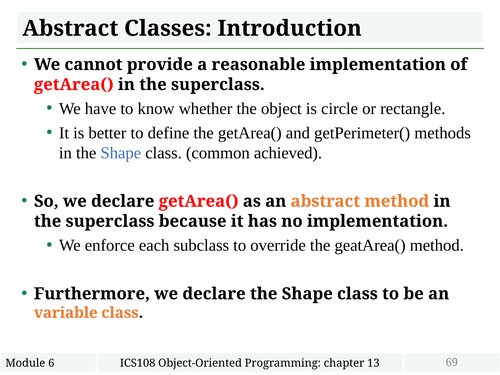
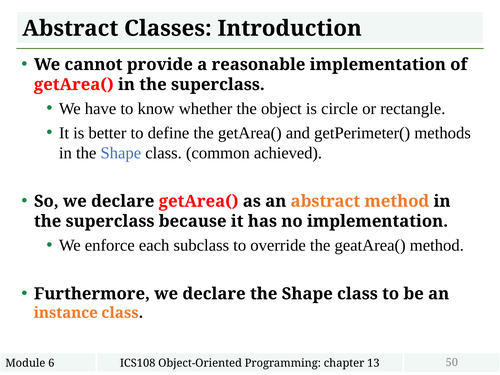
variable: variable -> instance
69: 69 -> 50
